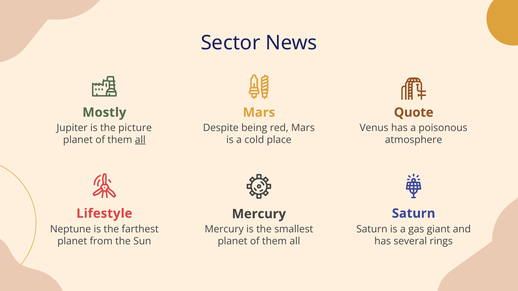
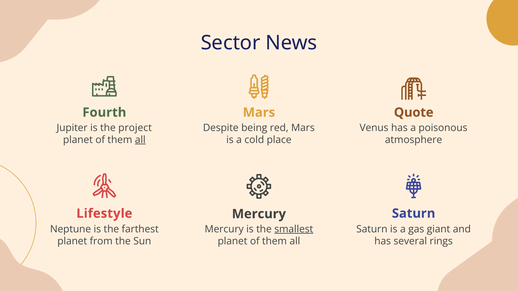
Mostly: Mostly -> Fourth
picture: picture -> project
smallest underline: none -> present
